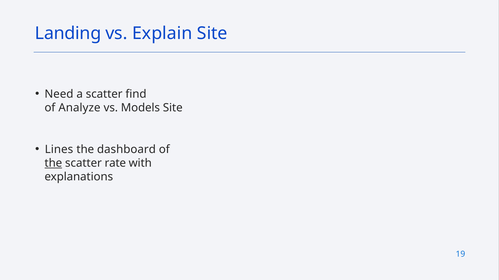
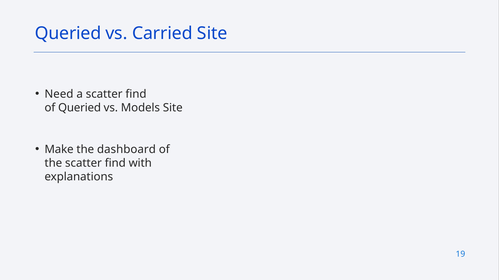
Landing at (68, 33): Landing -> Queried
Explain: Explain -> Carried
of Analyze: Analyze -> Queried
Lines: Lines -> Make
the at (53, 164) underline: present -> none
rate at (115, 164): rate -> find
